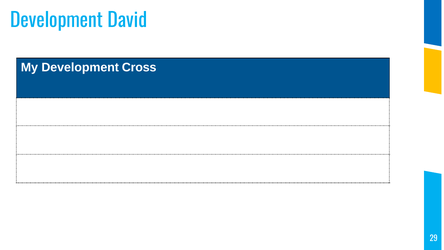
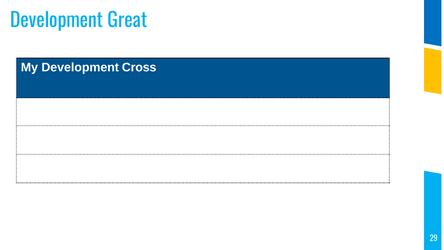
David: David -> Great
